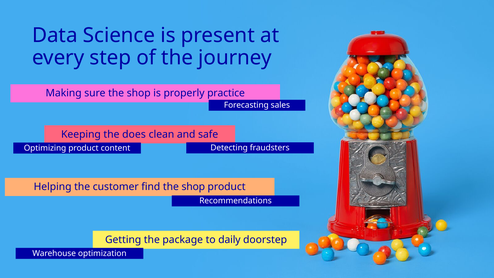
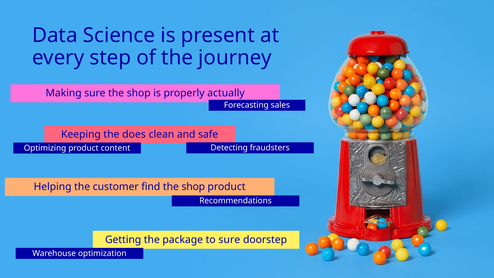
practice: practice -> actually
to daily: daily -> sure
